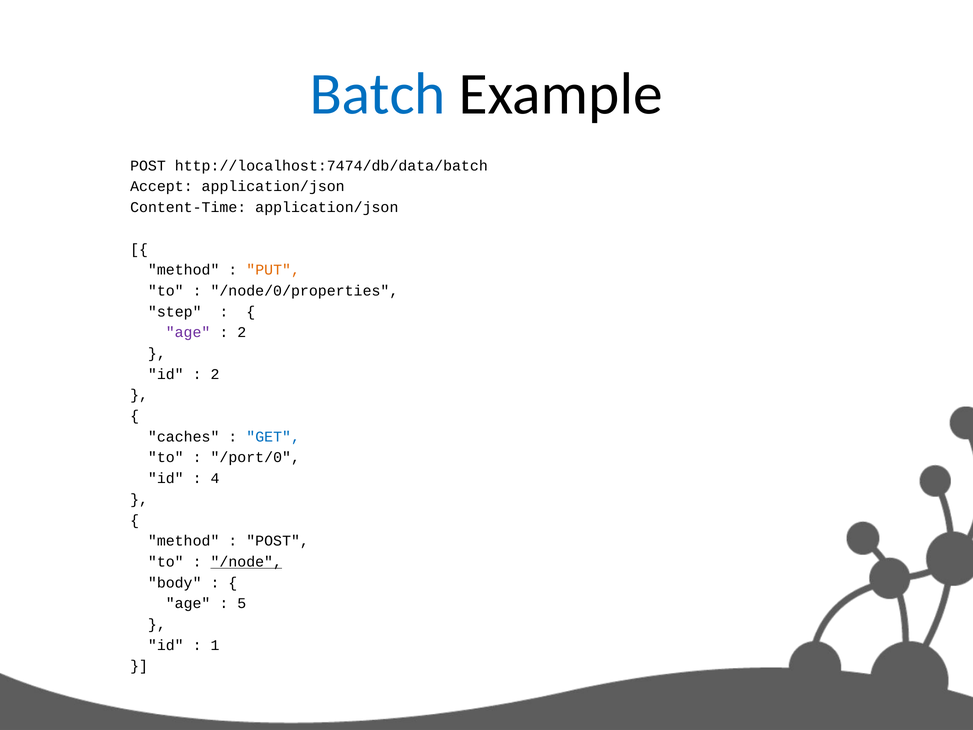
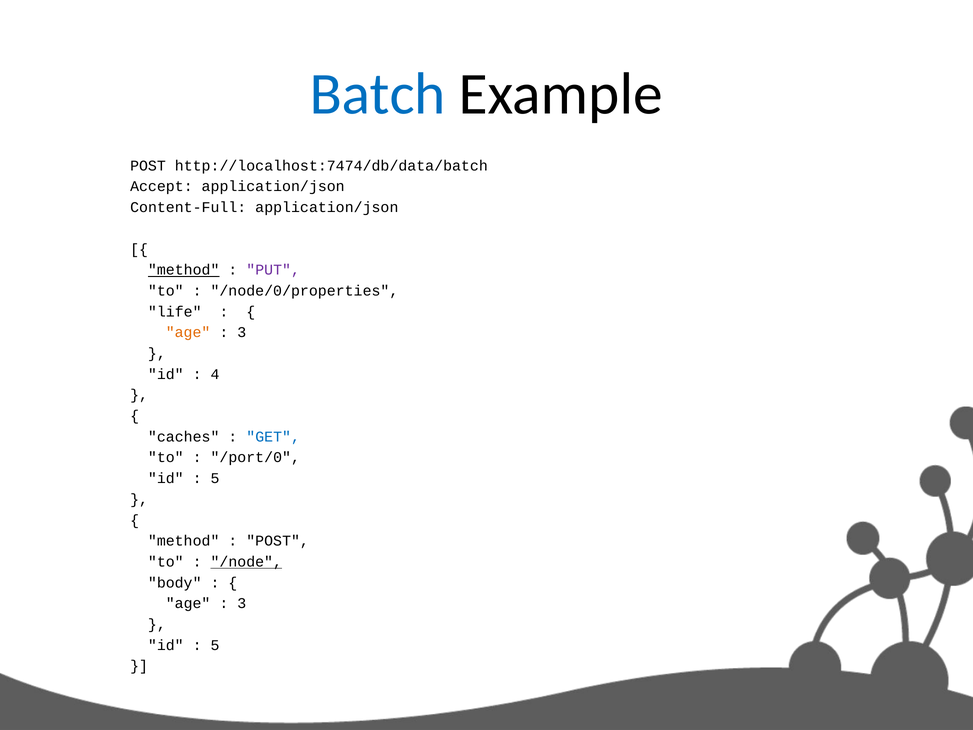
Content-Time: Content-Time -> Content-Full
method at (184, 270) underline: none -> present
PUT colour: orange -> purple
step: step -> life
age at (188, 332) colour: purple -> orange
2 at (242, 332): 2 -> 3
2 at (215, 374): 2 -> 4
4 at (215, 478): 4 -> 5
5 at (242, 603): 5 -> 3
1 at (215, 645): 1 -> 5
